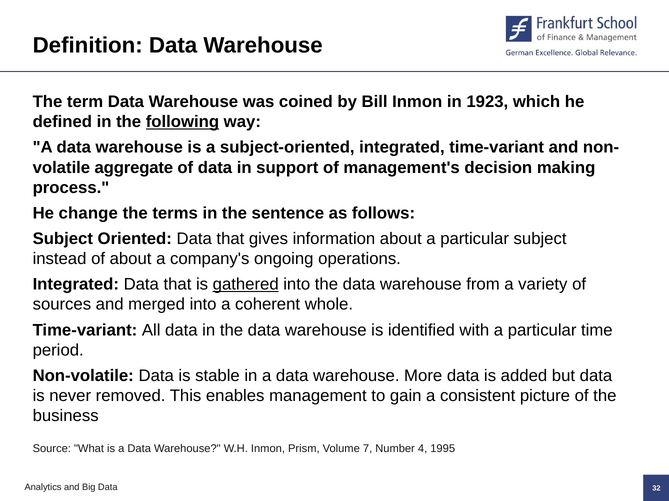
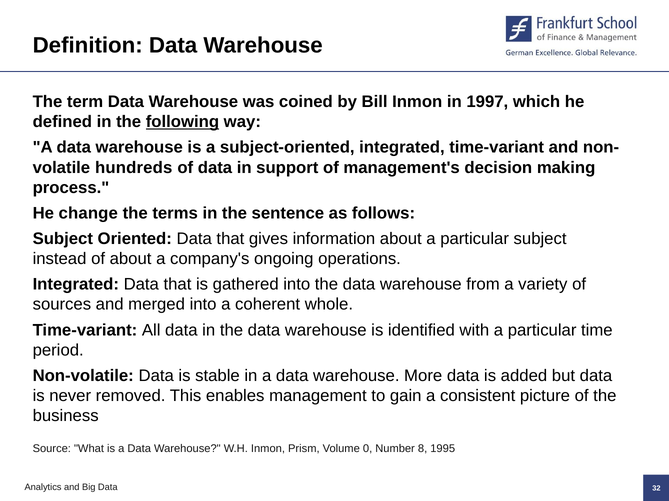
1923: 1923 -> 1997
aggregate: aggregate -> hundreds
gathered underline: present -> none
7: 7 -> 0
4: 4 -> 8
